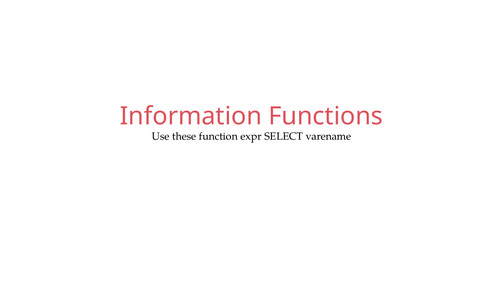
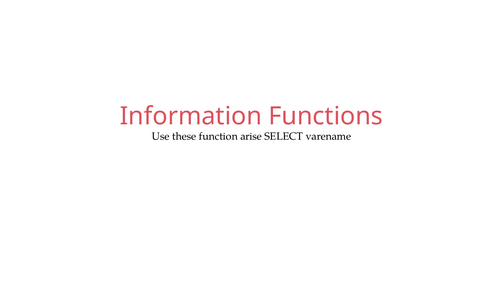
expr: expr -> arise
